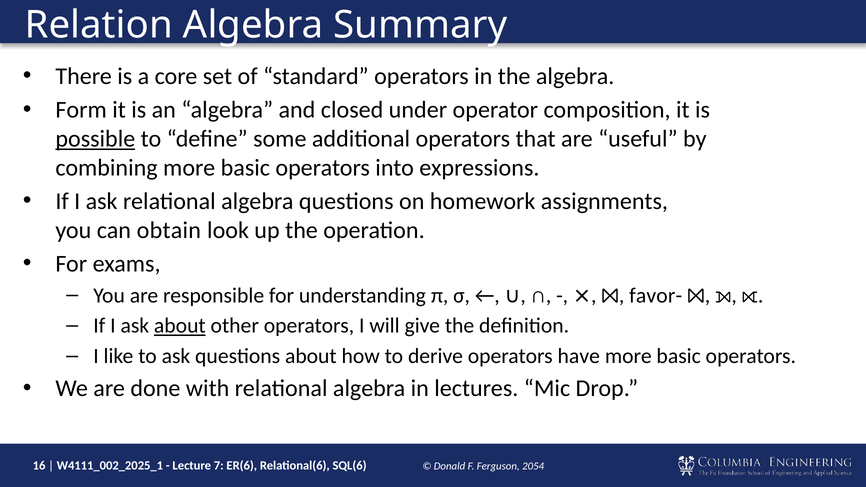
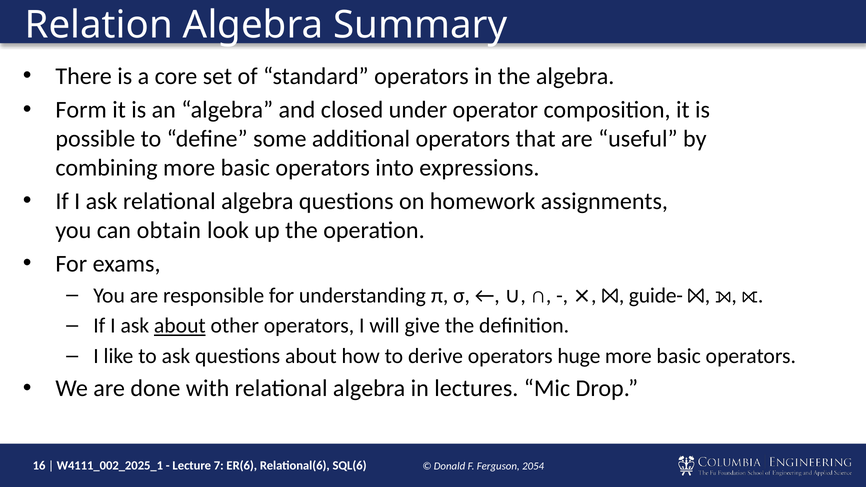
possible underline: present -> none
favor-: favor- -> guide-
have: have -> huge
